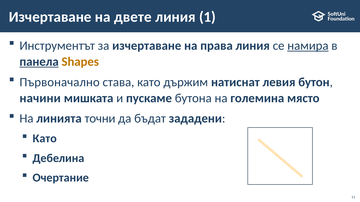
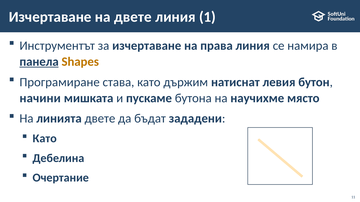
намира underline: present -> none
Първоначално: Първоначално -> Програмиране
големина: големина -> научихме
линията точни: точни -> двете
